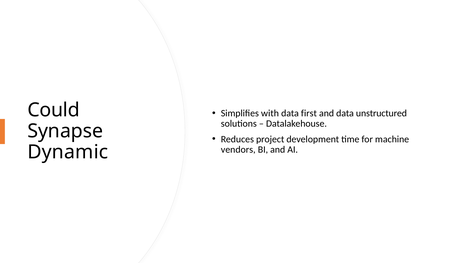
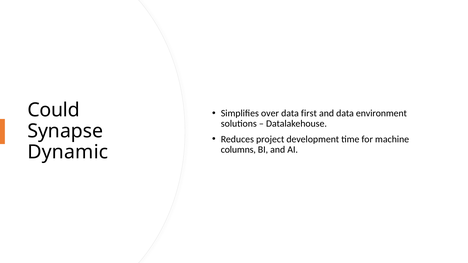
with: with -> over
unstructured: unstructured -> environment
vendors: vendors -> columns
